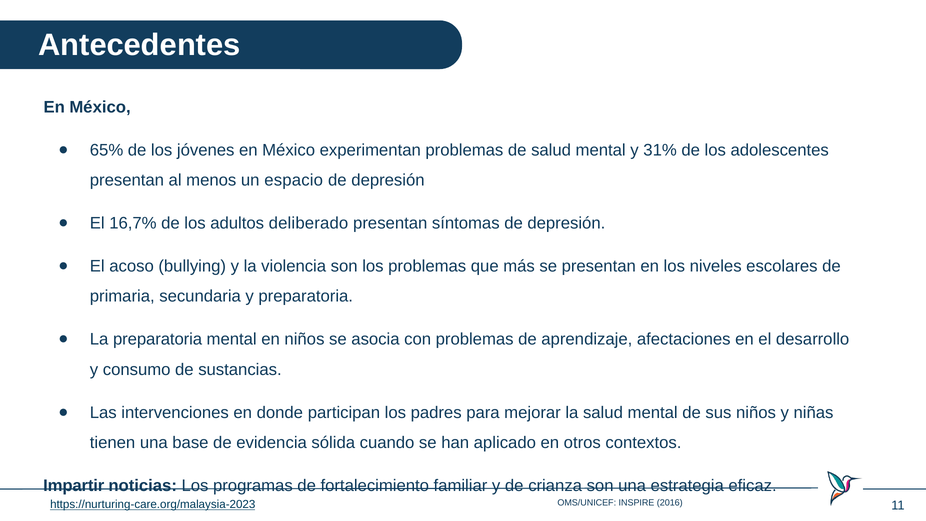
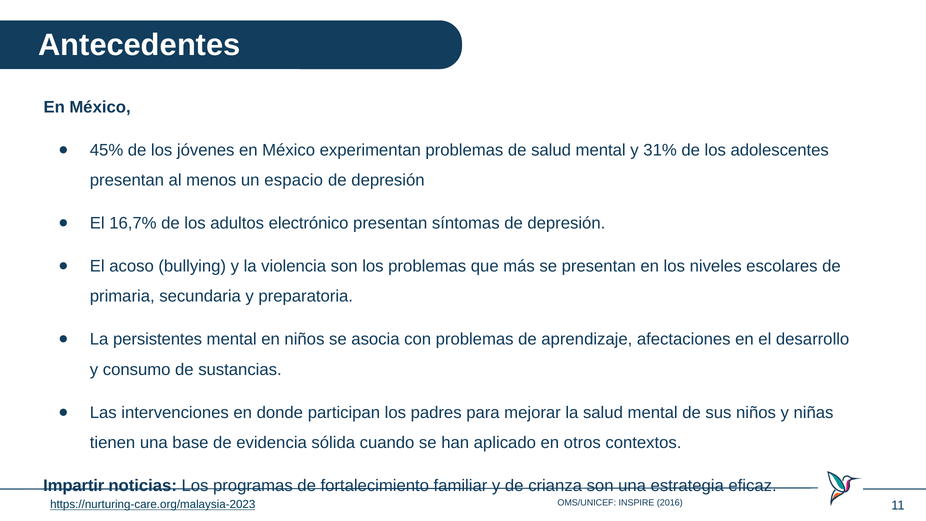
65%: 65% -> 45%
deliberado: deliberado -> electrónico
La preparatoria: preparatoria -> persistentes
